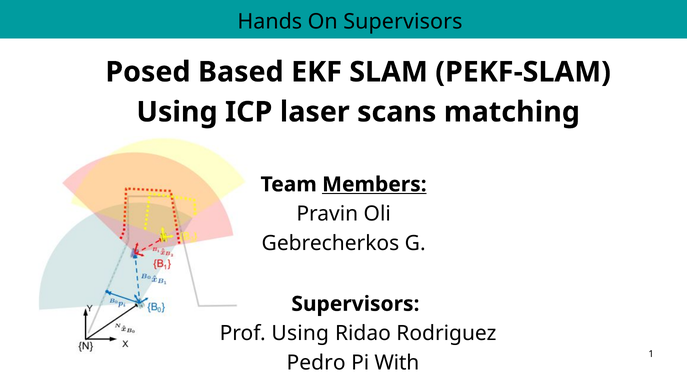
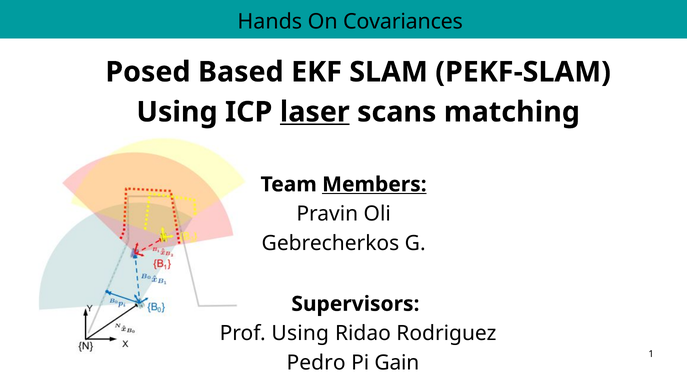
On Supervisors: Supervisors -> Covariances
laser underline: none -> present
With: With -> Gain
